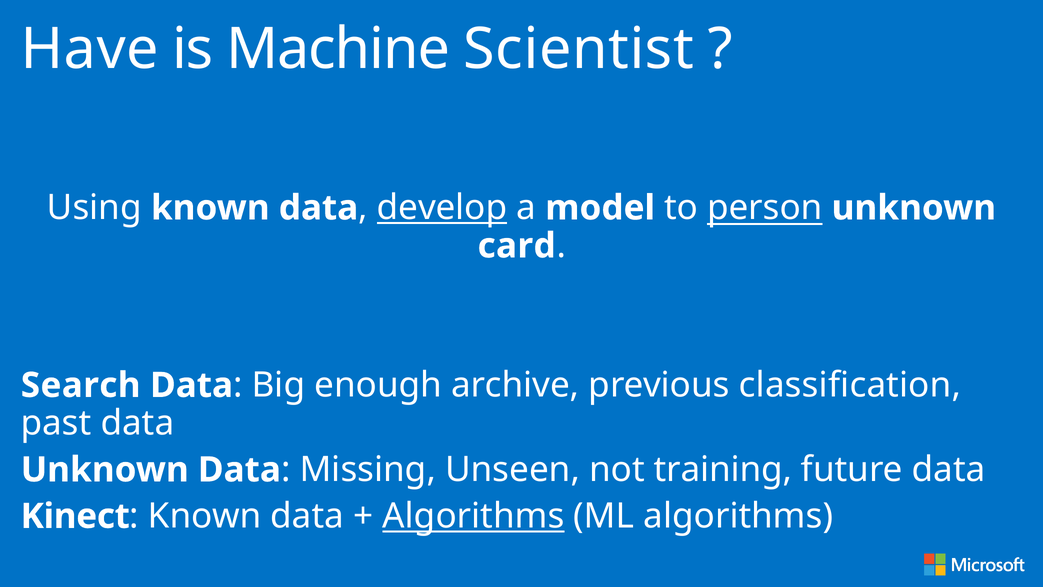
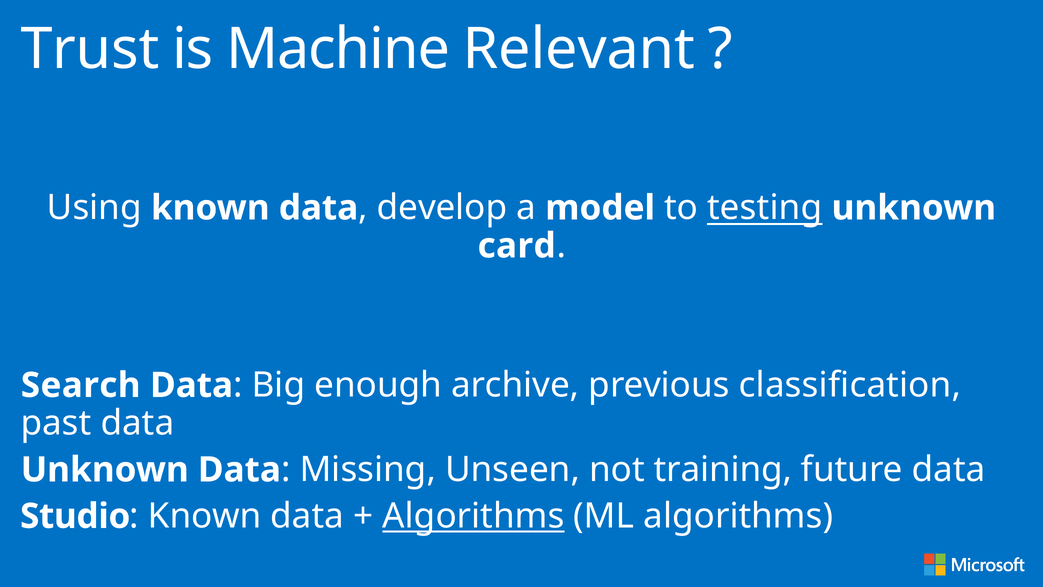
Have: Have -> Trust
Scientist: Scientist -> Relevant
develop underline: present -> none
person: person -> testing
Kinect: Kinect -> Studio
